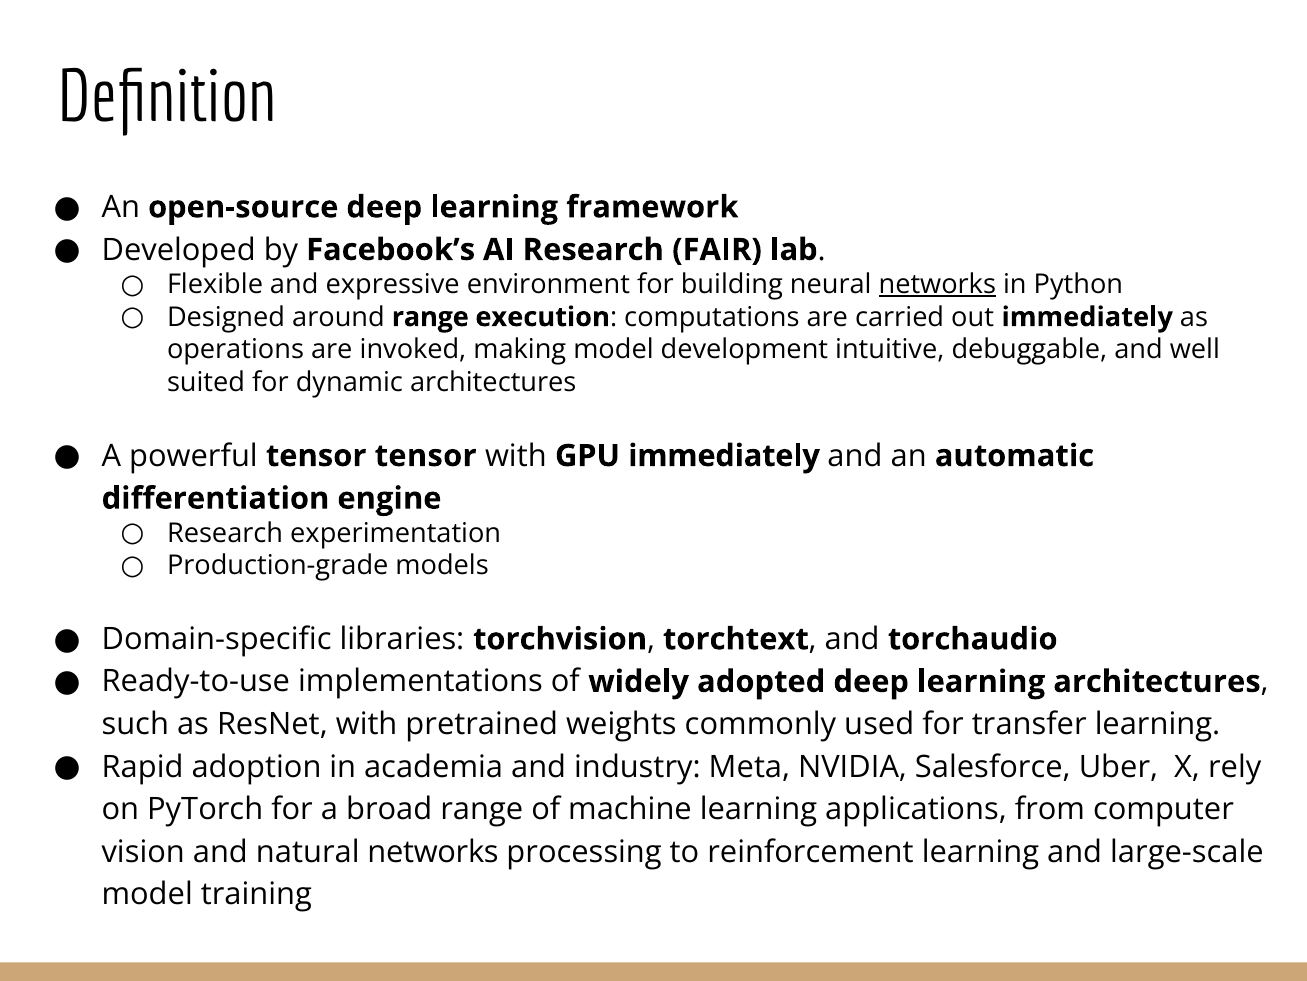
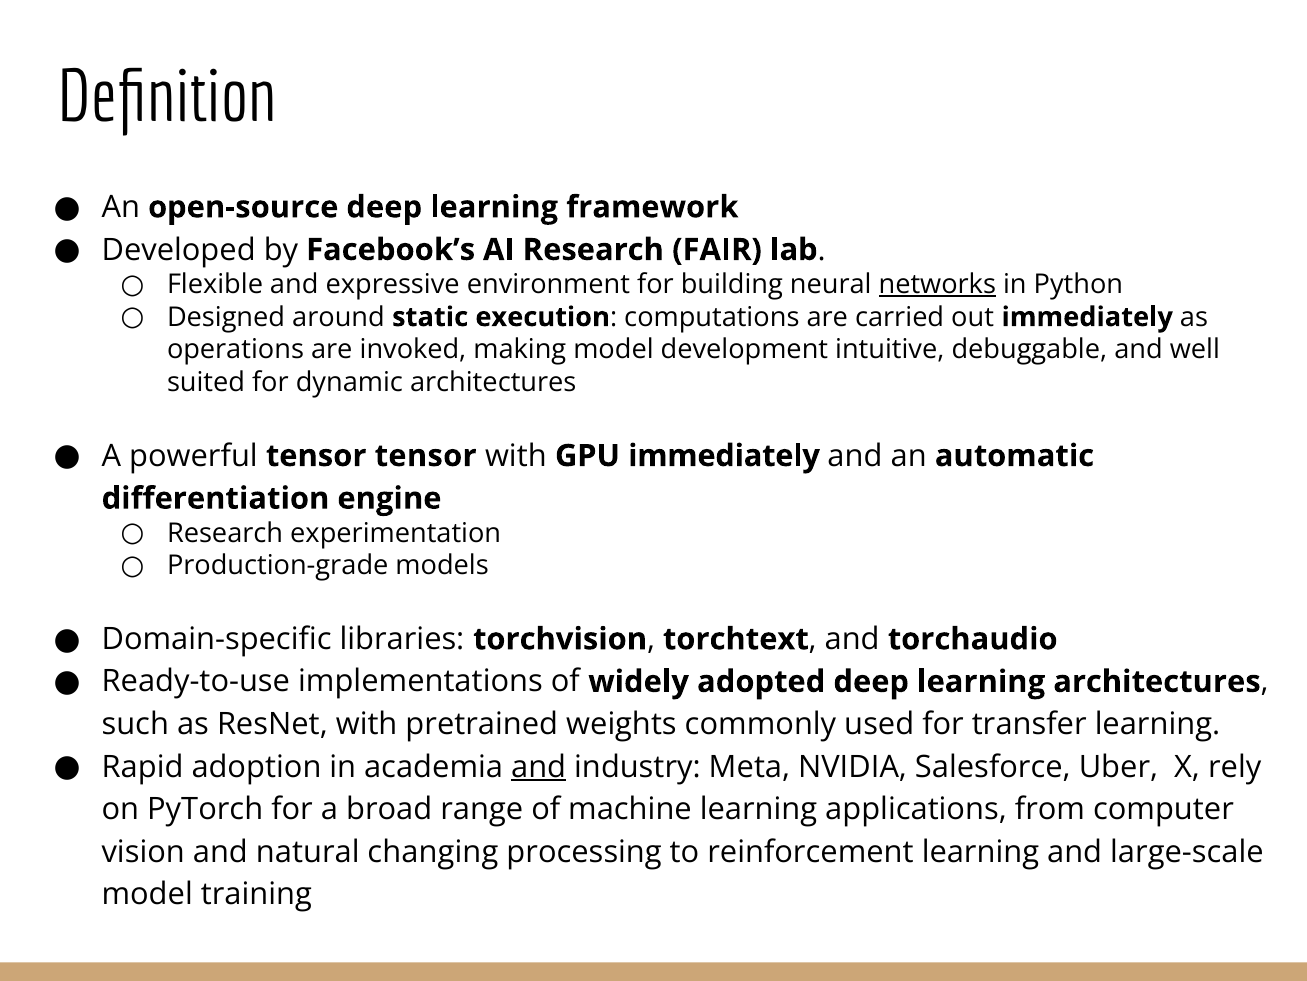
around range: range -> static
and at (539, 766) underline: none -> present
natural networks: networks -> changing
